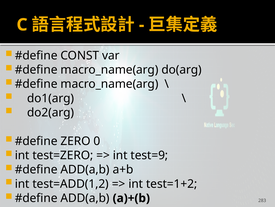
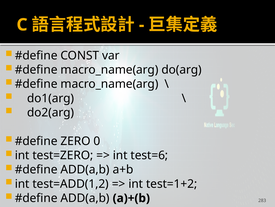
test=9: test=9 -> test=6
